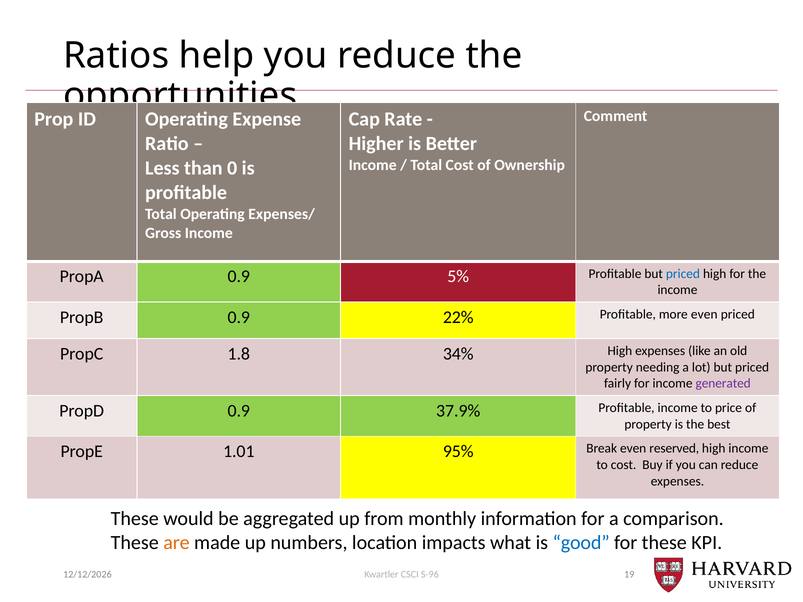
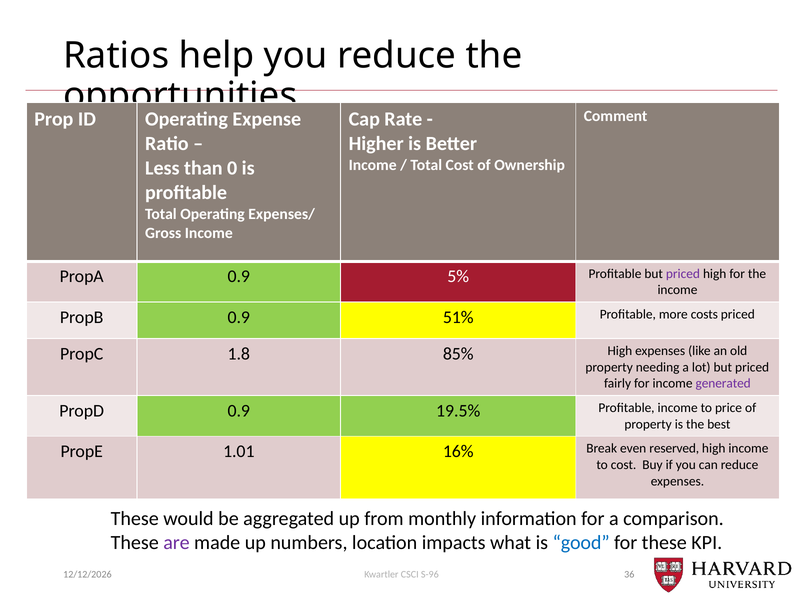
priced at (683, 274) colour: blue -> purple
22%: 22% -> 51%
more even: even -> costs
34%: 34% -> 85%
37.9%: 37.9% -> 19.5%
95%: 95% -> 16%
are colour: orange -> purple
19: 19 -> 36
